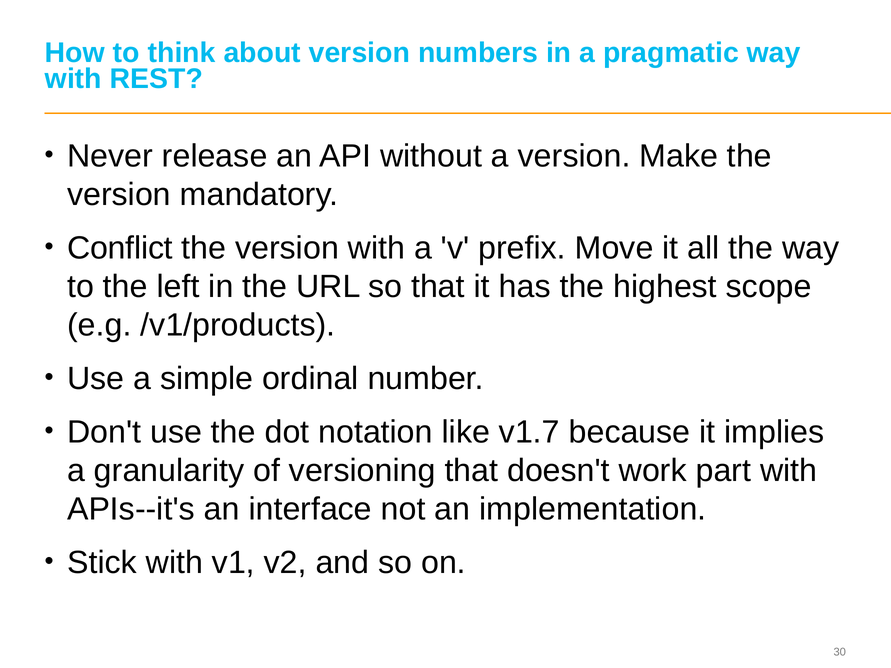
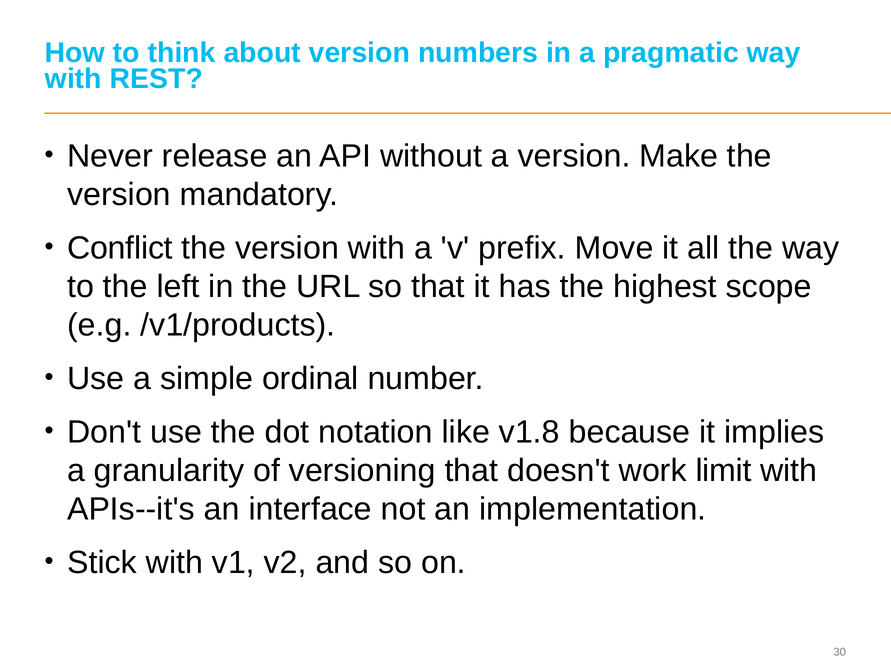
v1.7: v1.7 -> v1.8
part: part -> limit
